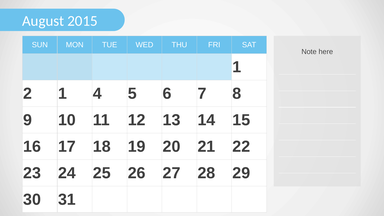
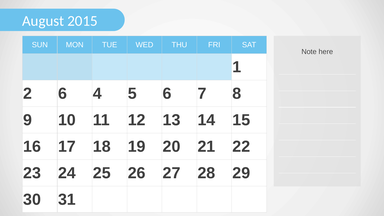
2 1: 1 -> 6
